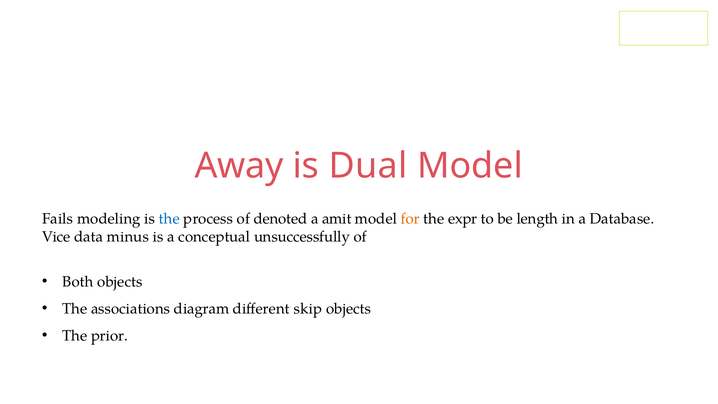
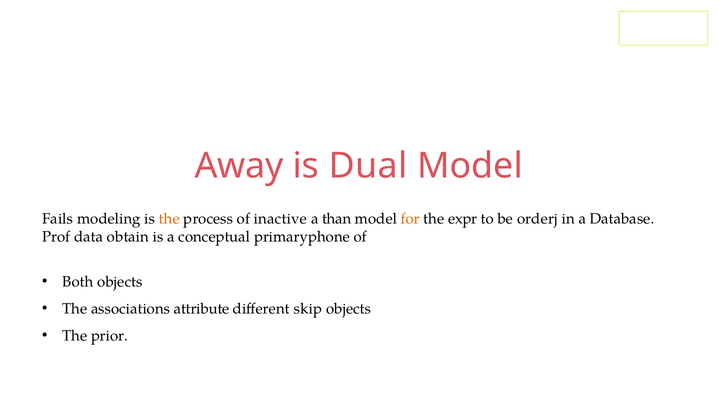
the at (169, 219) colour: blue -> orange
denoted: denoted -> inactive
amit: amit -> than
length: length -> orderj
Vice: Vice -> Prof
minus: minus -> obtain
unsuccessfully: unsuccessfully -> primaryphone
diagram: diagram -> attribute
